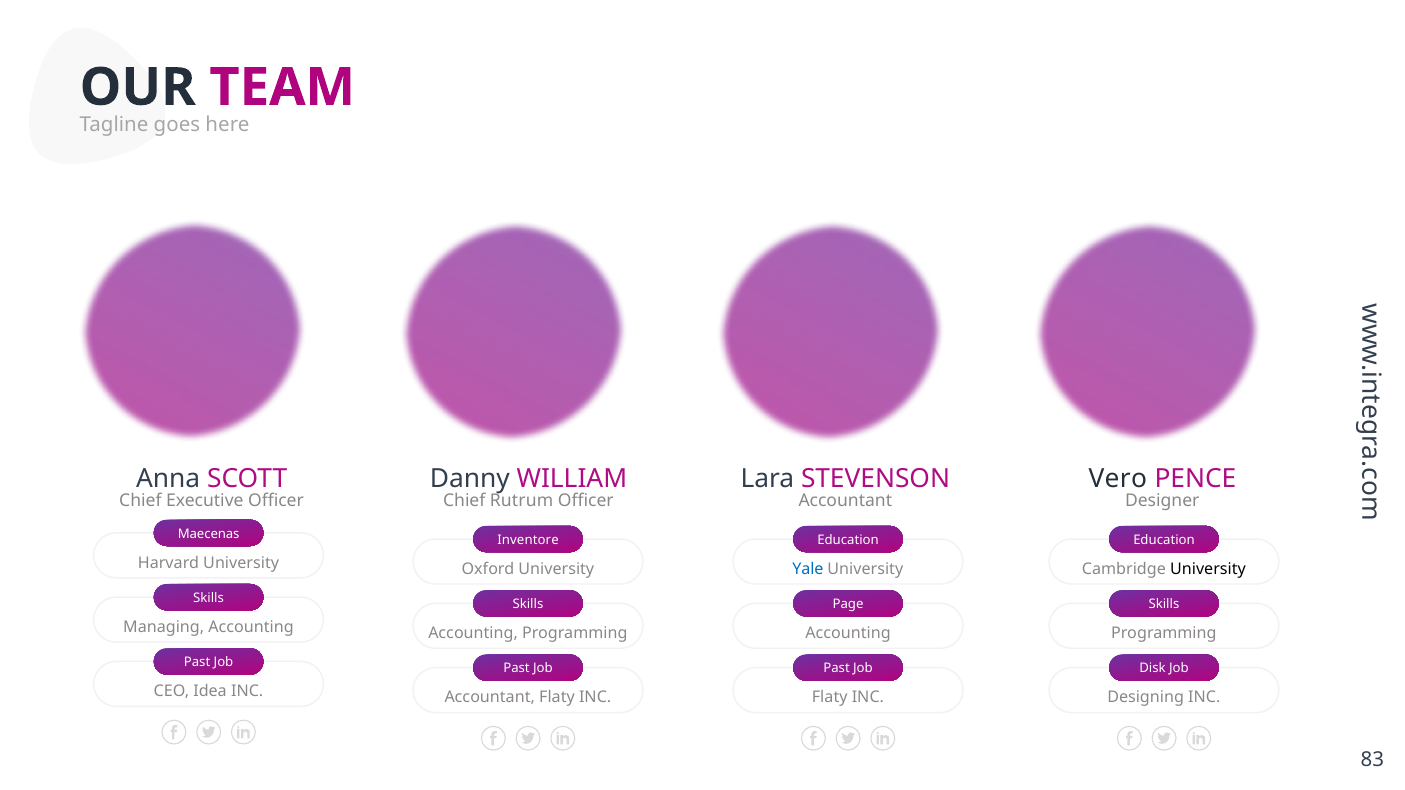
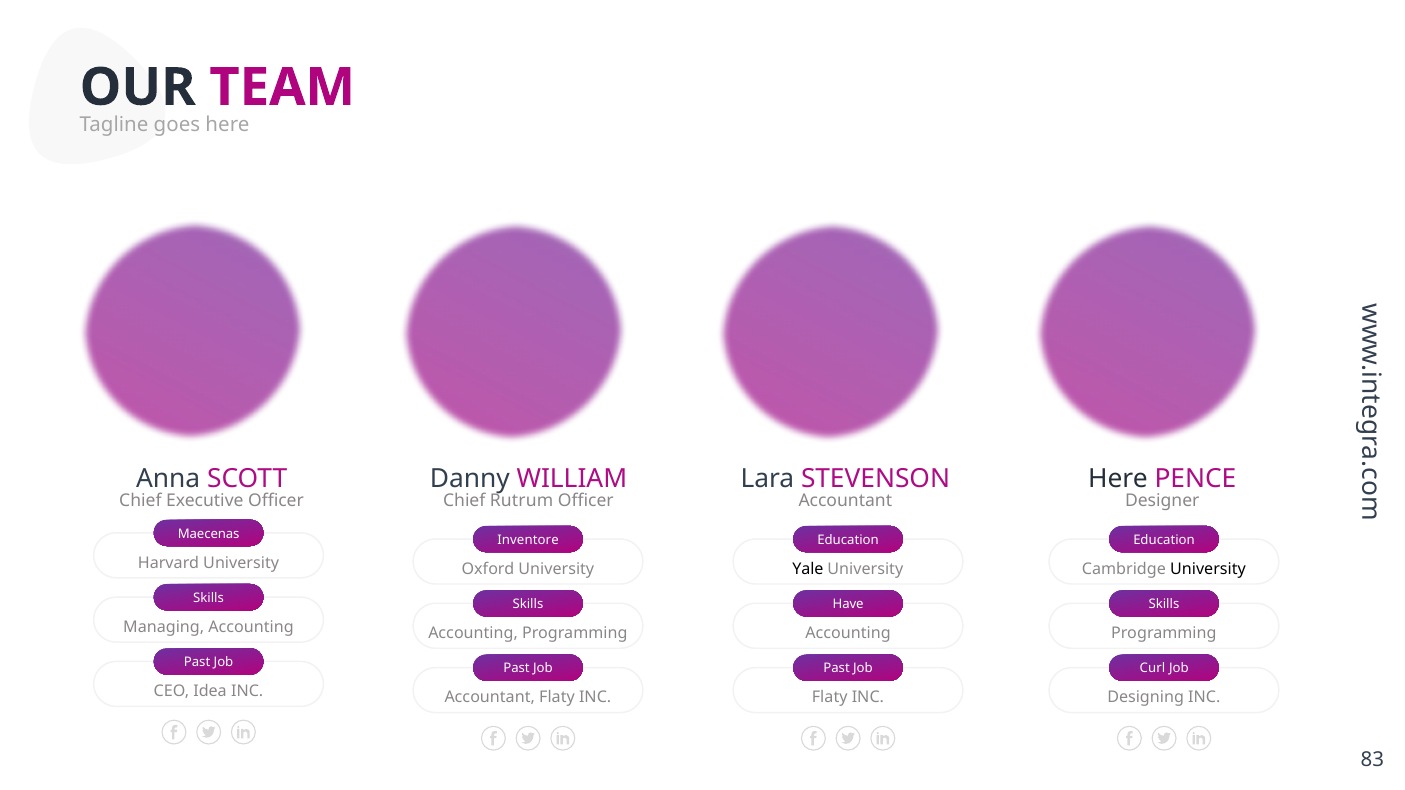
Vero at (1118, 479): Vero -> Here
Yale colour: blue -> black
Page: Page -> Have
Disk: Disk -> Curl
